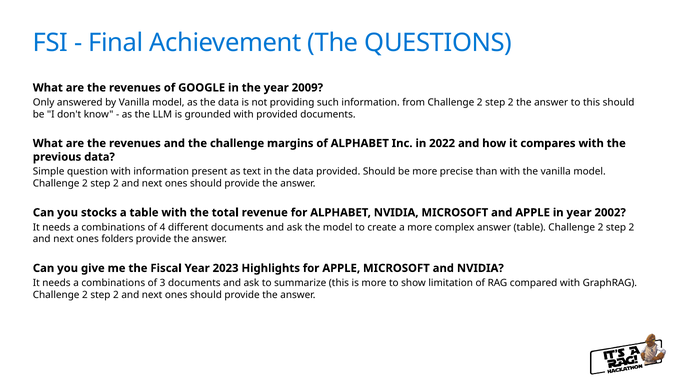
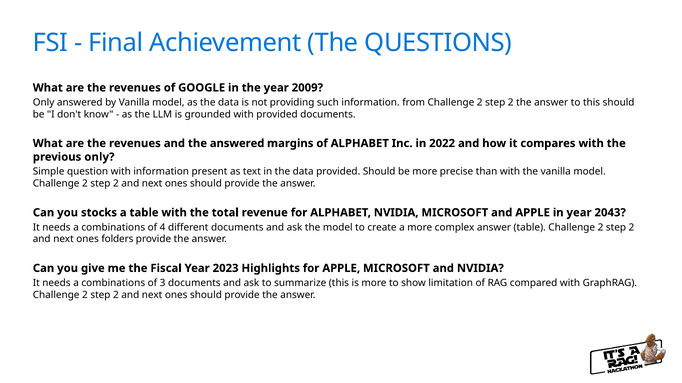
the challenge: challenge -> answered
previous data: data -> only
2002: 2002 -> 2043
